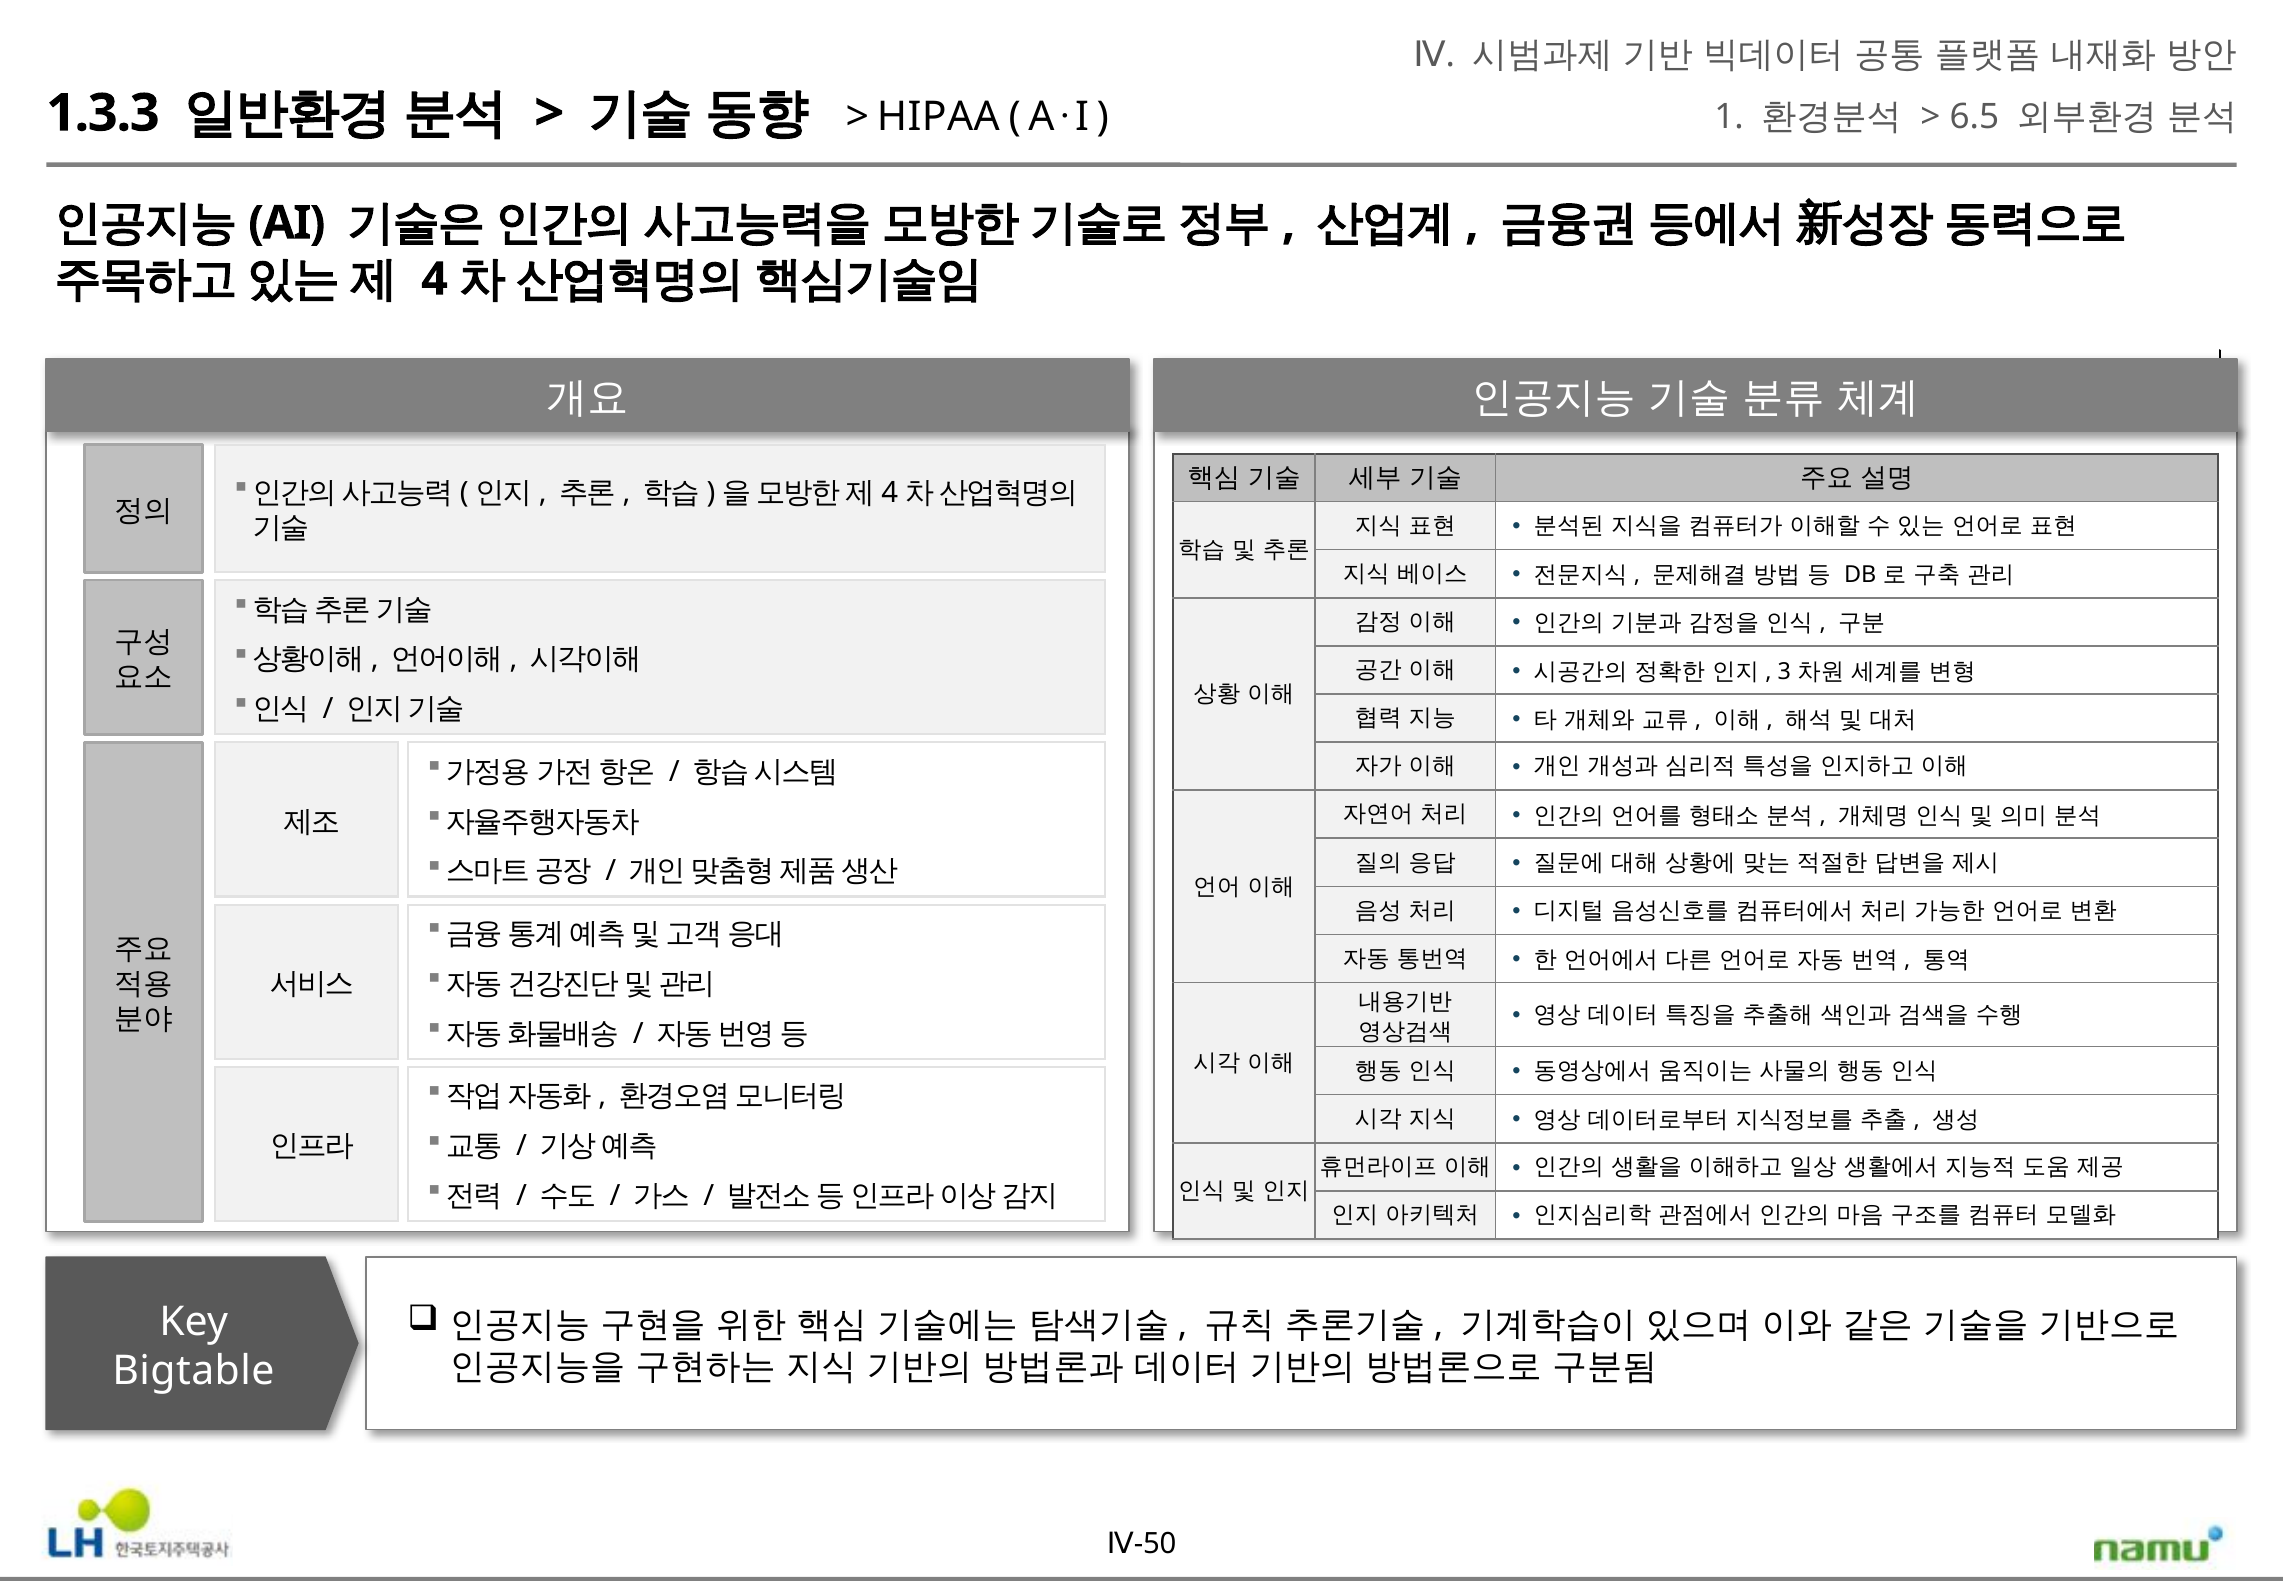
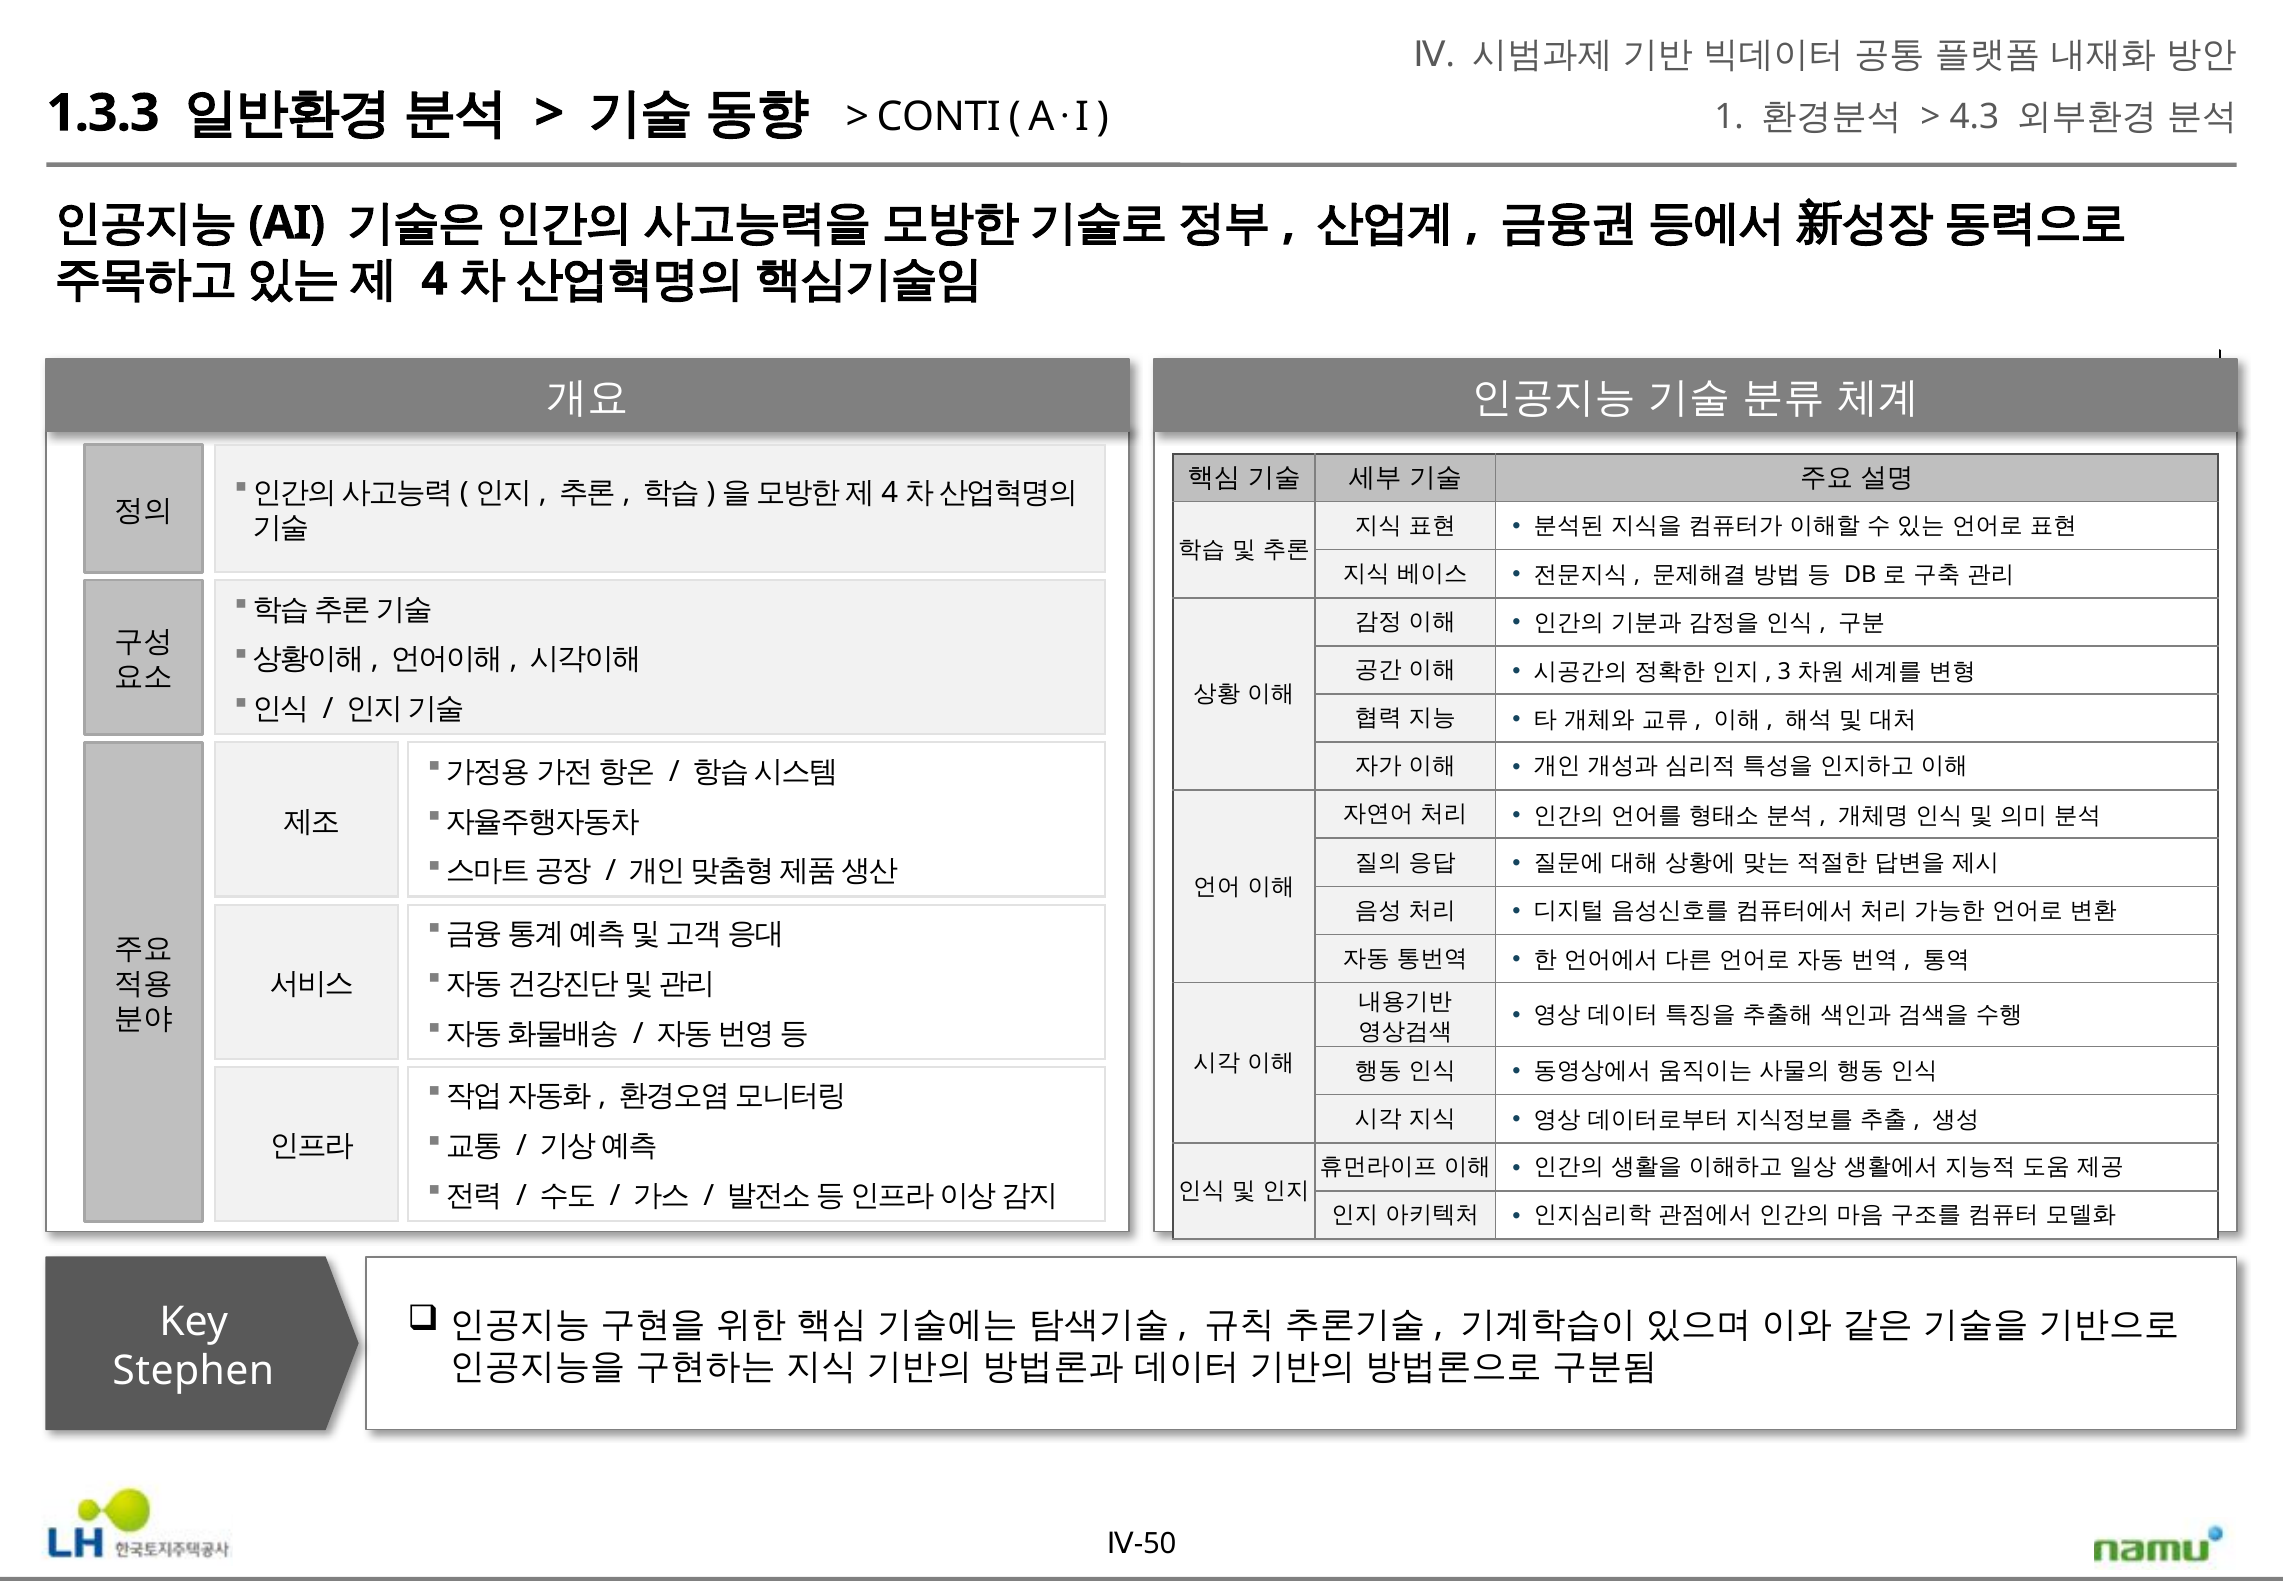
HIPAA: HIPAA -> CONTI
6.5: 6.5 -> 4.3
Bigtable: Bigtable -> Stephen
